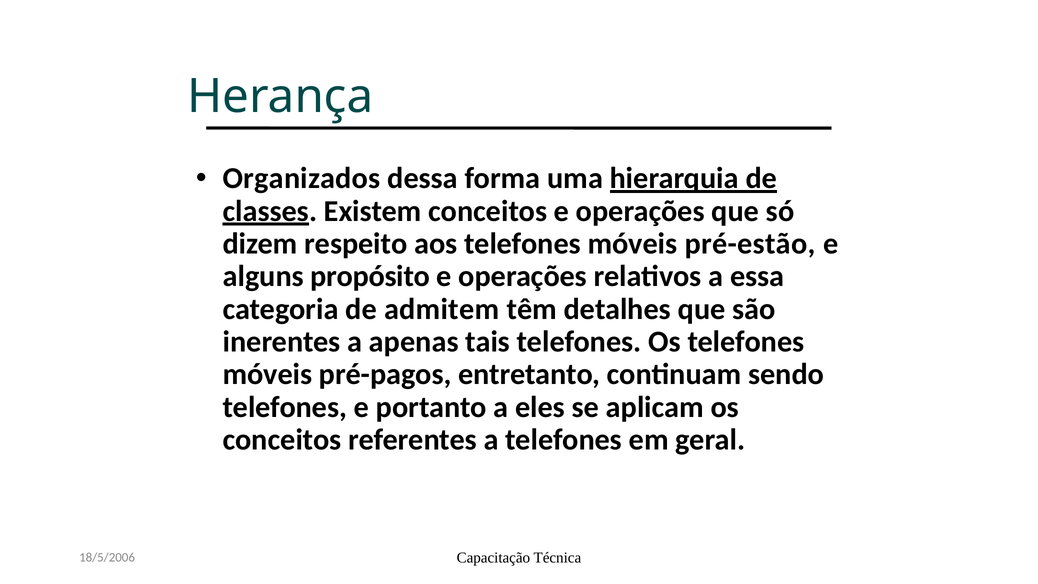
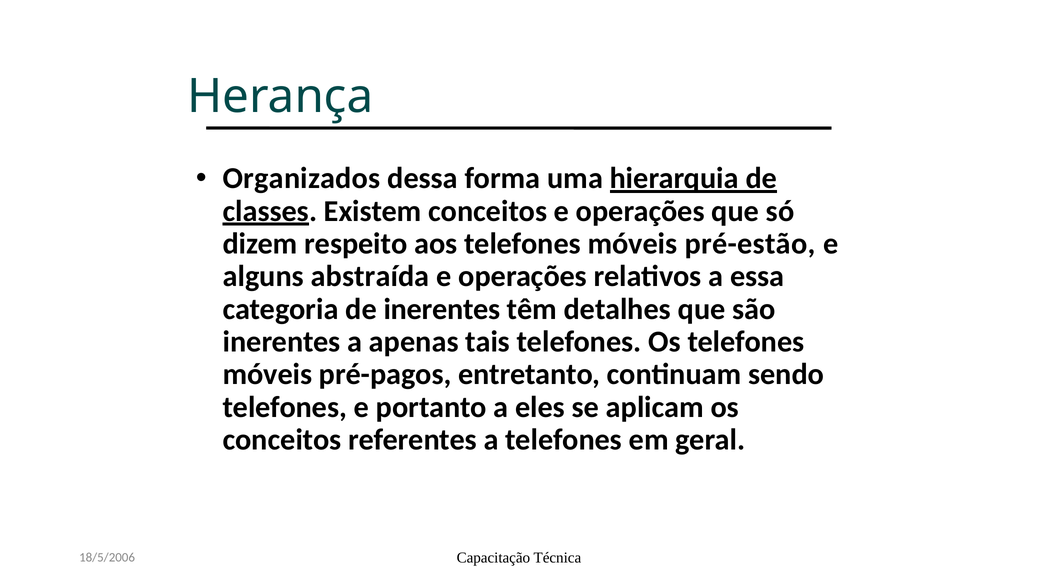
propósito: propósito -> abstraída
de admitem: admitem -> inerentes
